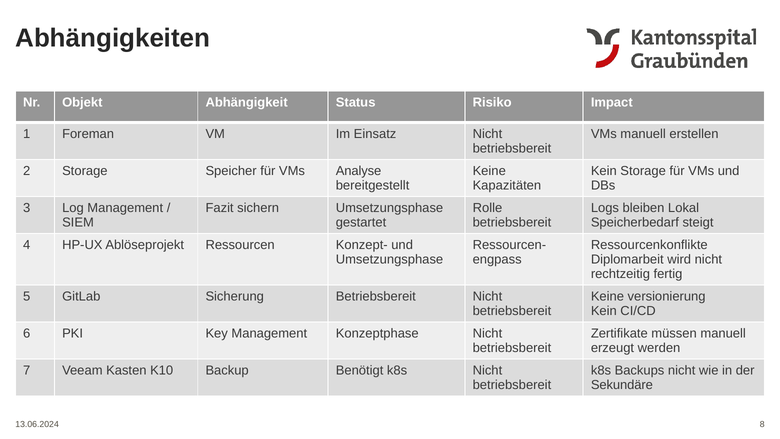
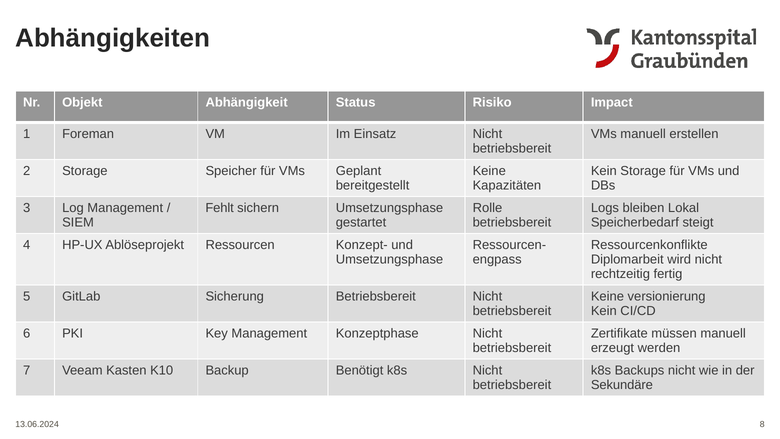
Analyse: Analyse -> Geplant
Fazit: Fazit -> Fehlt
